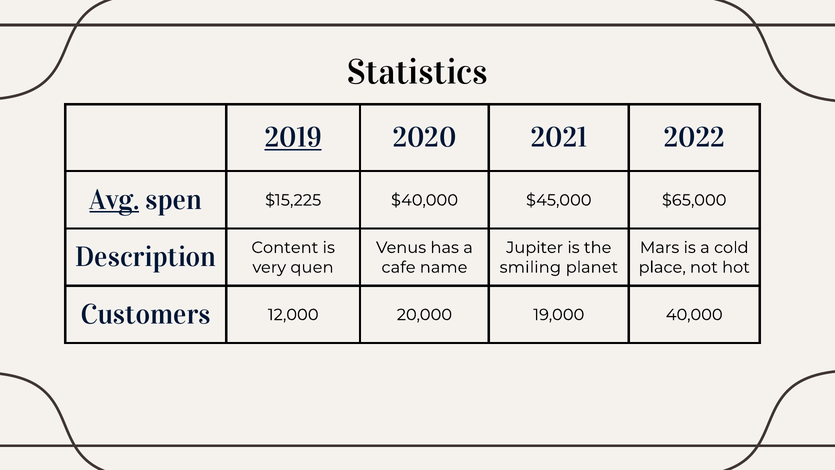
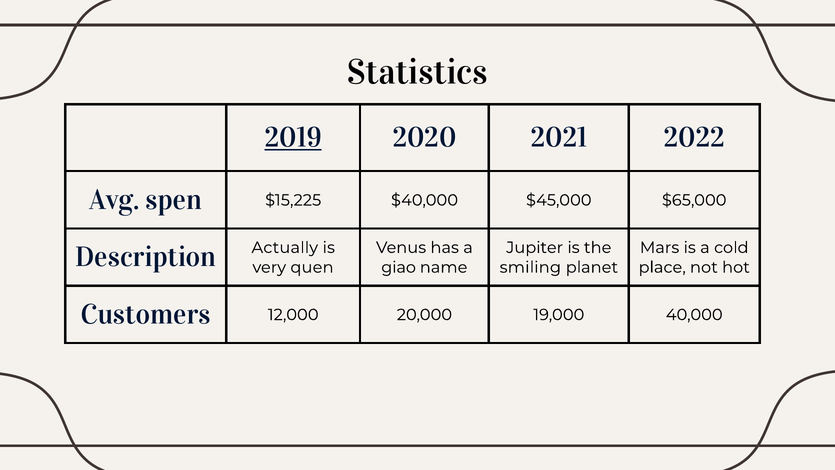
Avg underline: present -> none
Content: Content -> Actually
cafe: cafe -> giao
